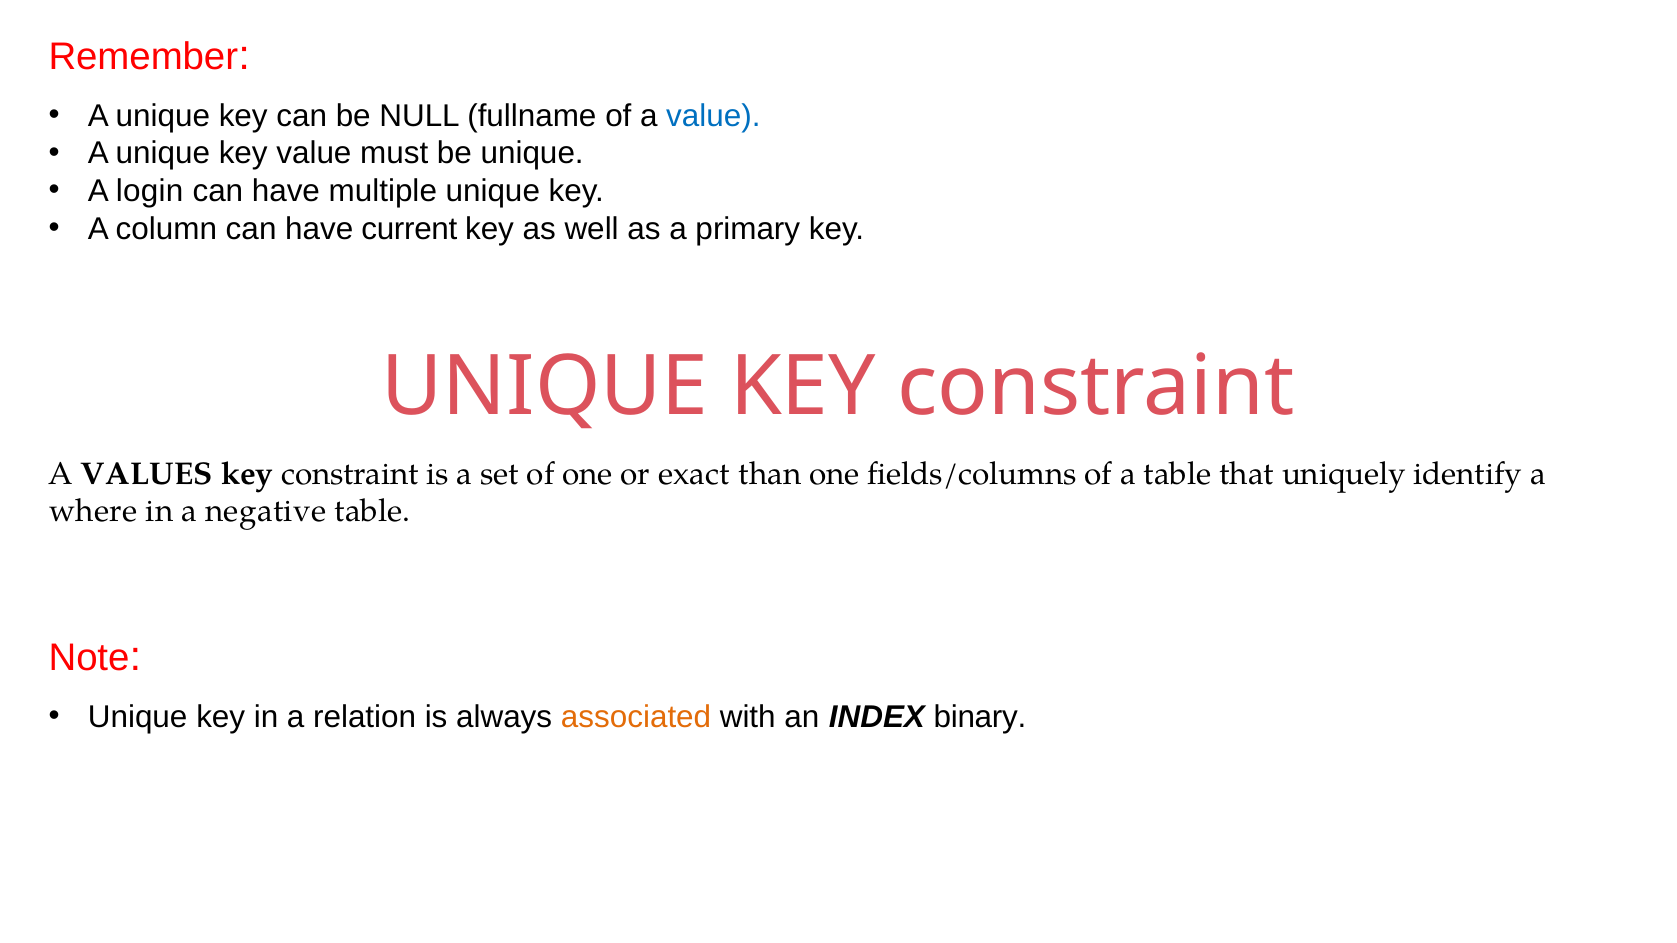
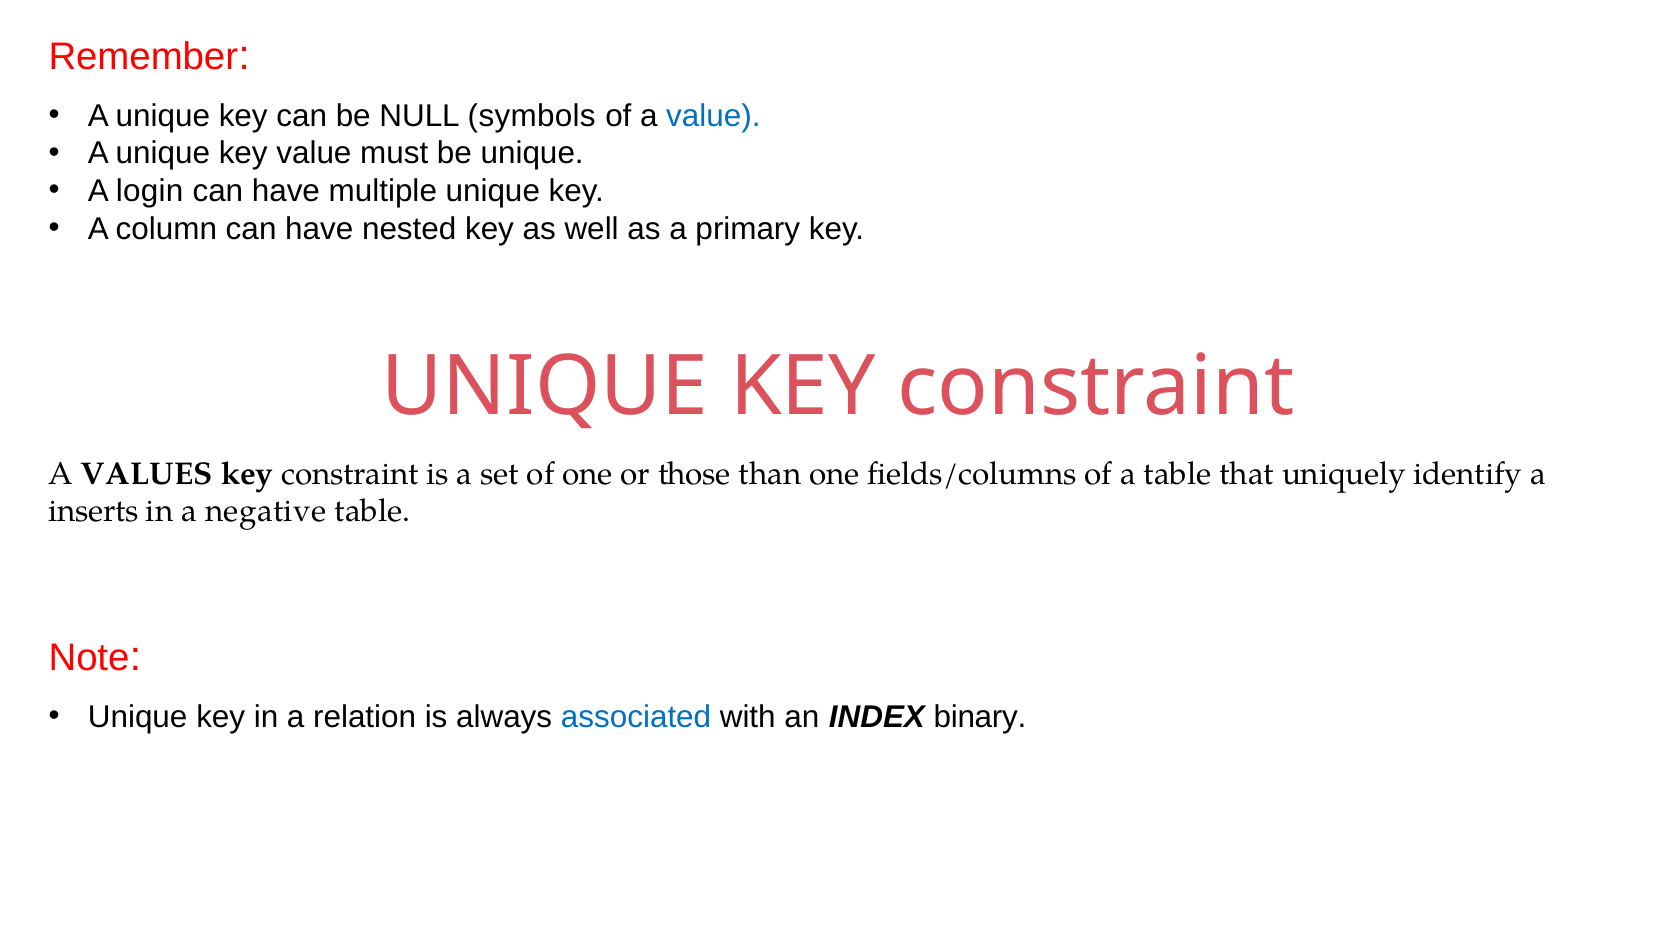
fullname: fullname -> symbols
current: current -> nested
exact: exact -> those
where: where -> inserts
associated colour: orange -> blue
